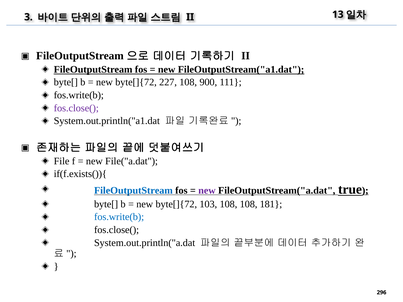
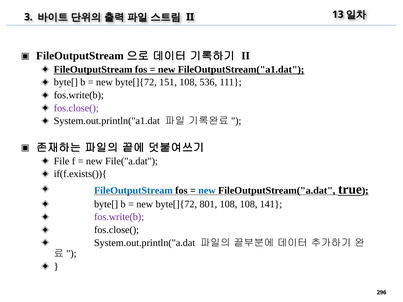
227: 227 -> 151
900: 900 -> 536
new at (207, 191) colour: purple -> blue
103: 103 -> 801
181: 181 -> 141
fos.write(b at (119, 217) colour: blue -> purple
